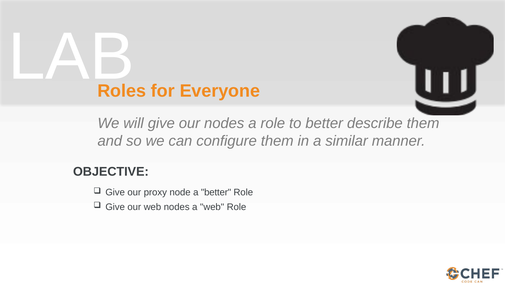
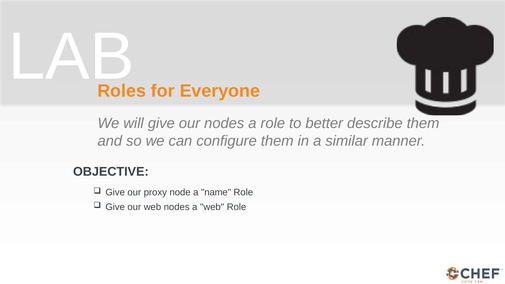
a better: better -> name
